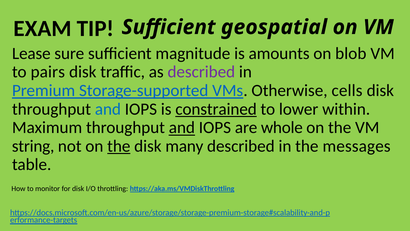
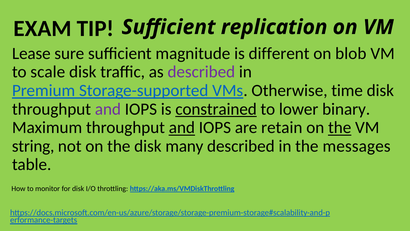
geospatial: geospatial -> replication
amounts: amounts -> different
pairs: pairs -> scale
cells: cells -> time
and at (108, 109) colour: blue -> purple
within: within -> binary
whole: whole -> retain
the at (340, 127) underline: none -> present
the at (119, 146) underline: present -> none
